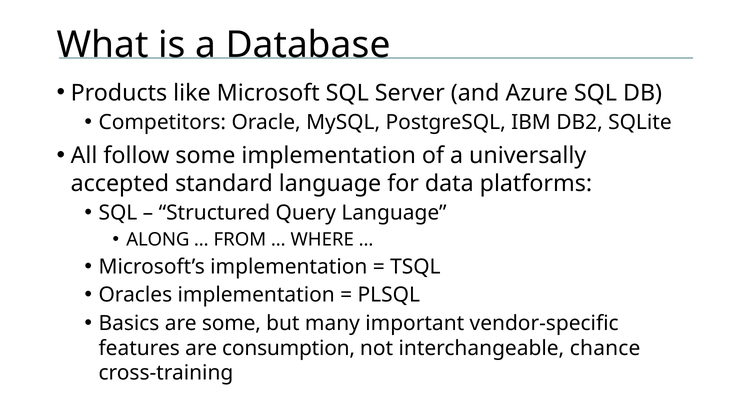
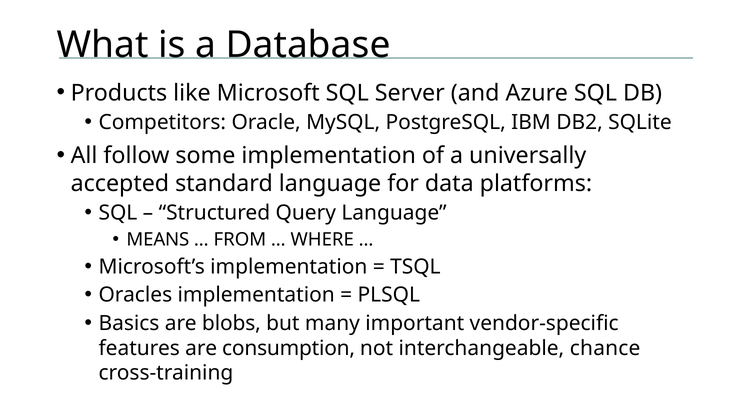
ALONG: ALONG -> MEANS
are some: some -> blobs
